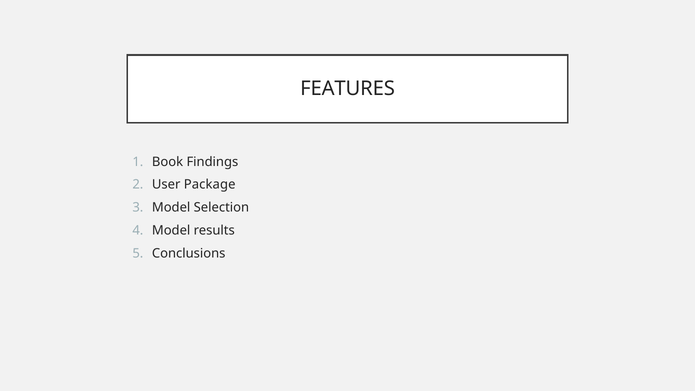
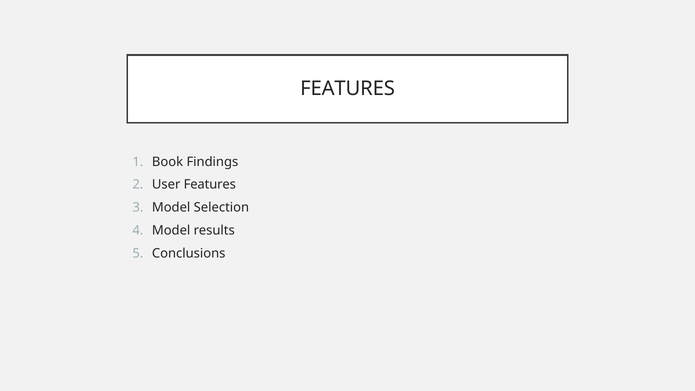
User Package: Package -> Features
